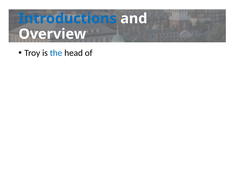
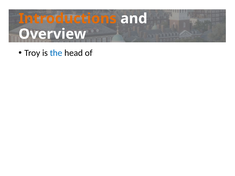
Introductions colour: blue -> orange
